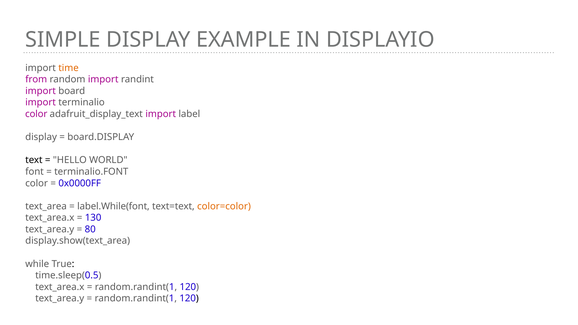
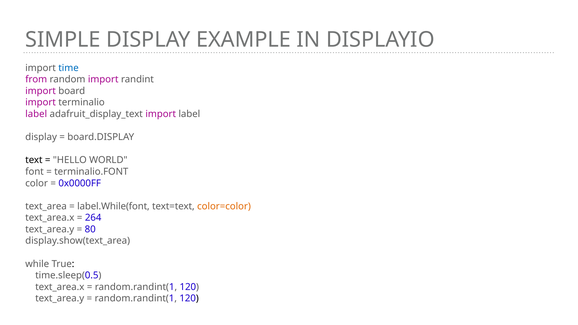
time colour: orange -> blue
color at (36, 114): color -> label
130: 130 -> 264
